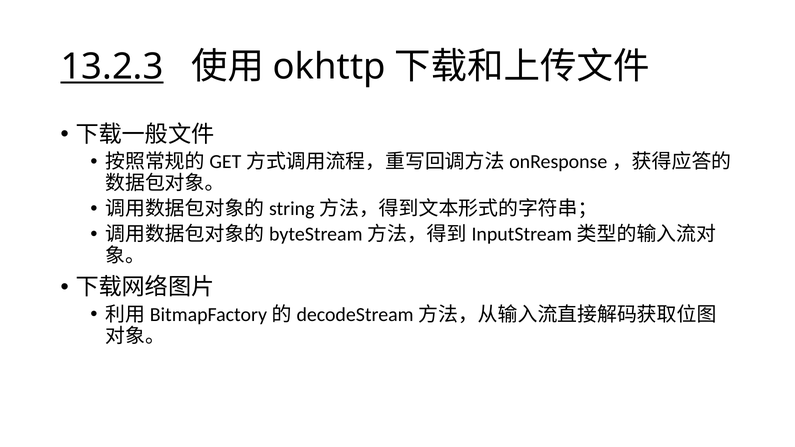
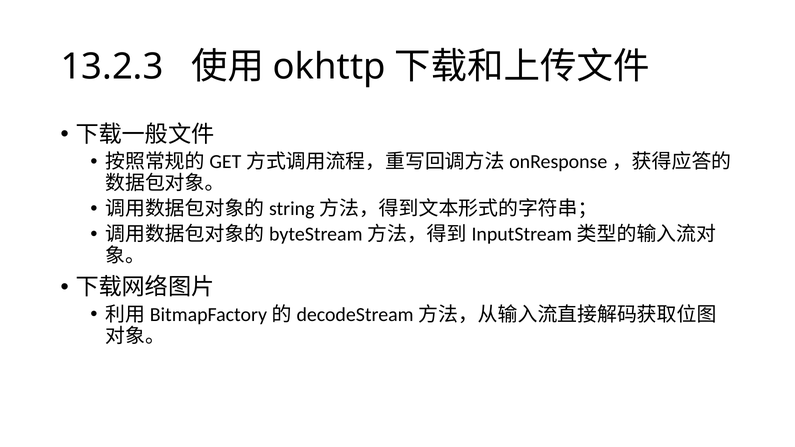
13.2.3 underline: present -> none
